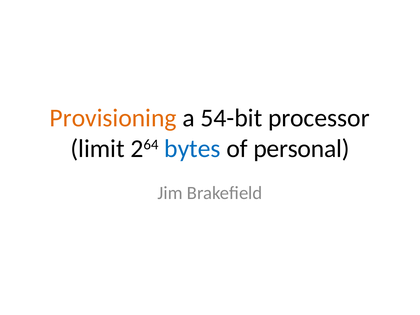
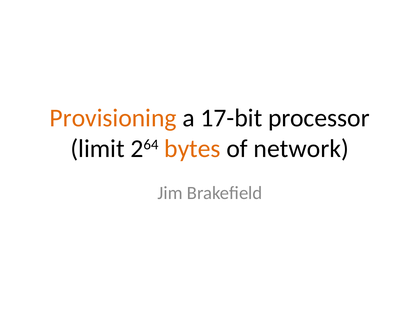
54-bit: 54-bit -> 17-bit
bytes colour: blue -> orange
personal: personal -> network
